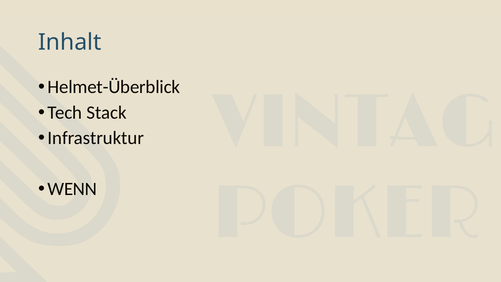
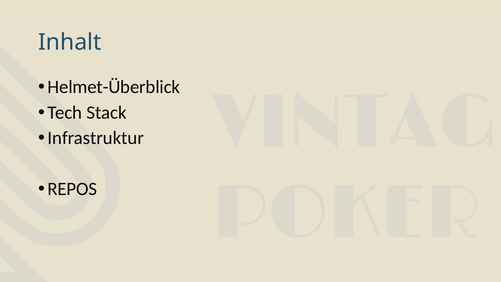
WENN: WENN -> REPOS
